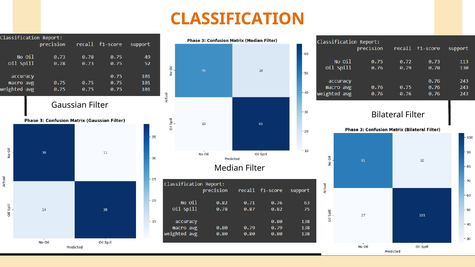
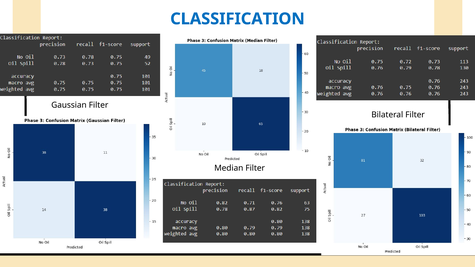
CLASSIFICATION colour: orange -> blue
